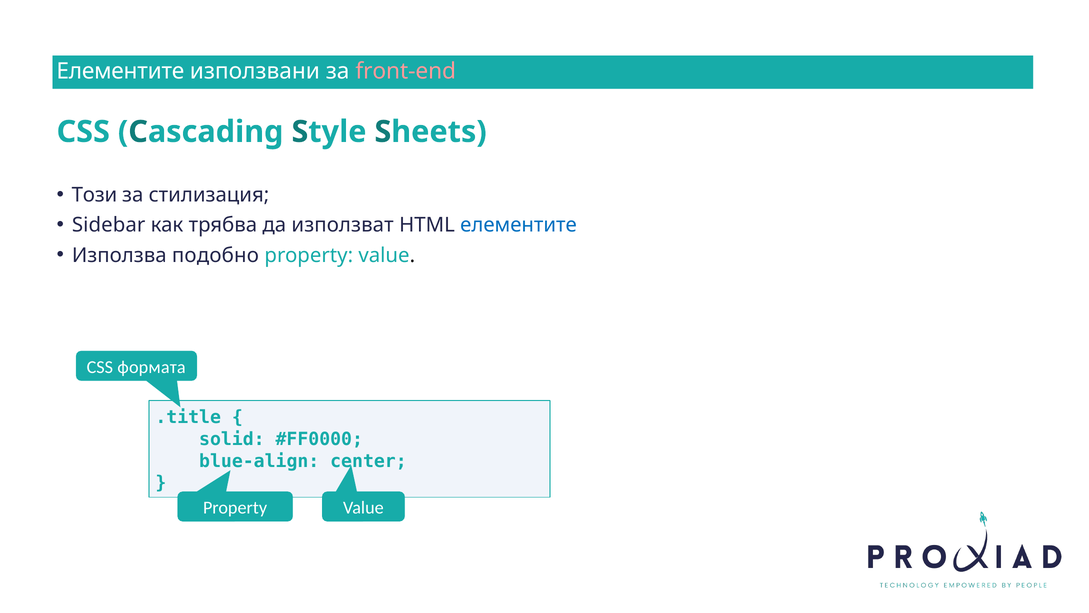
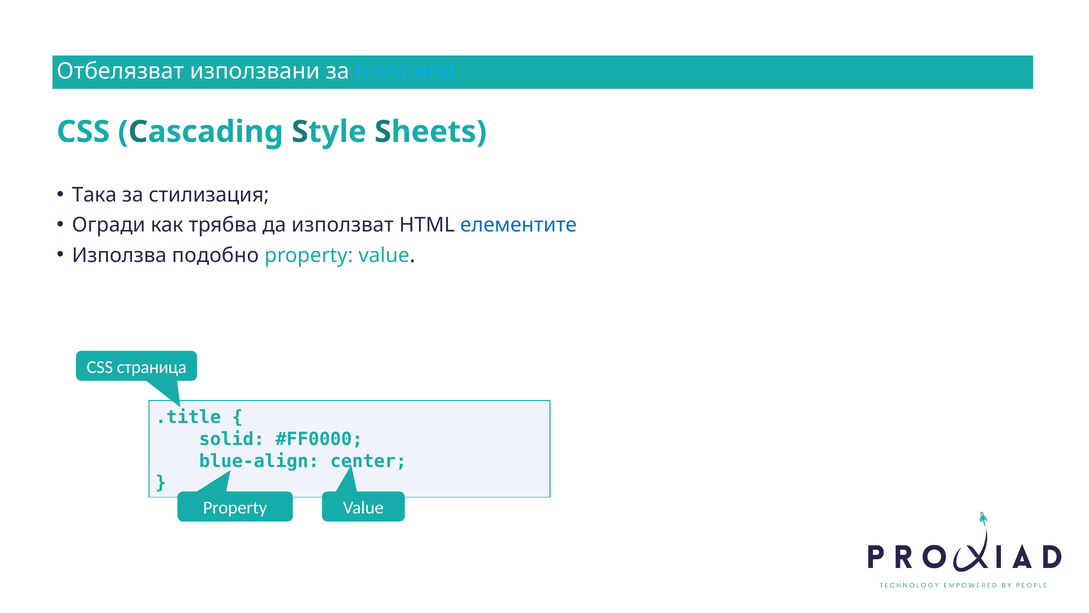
Елементите at (120, 71): Елементите -> Отбелязват
front-end colour: pink -> light blue
Този: Този -> Така
Sidebar: Sidebar -> Огради
формата: формата -> страница
